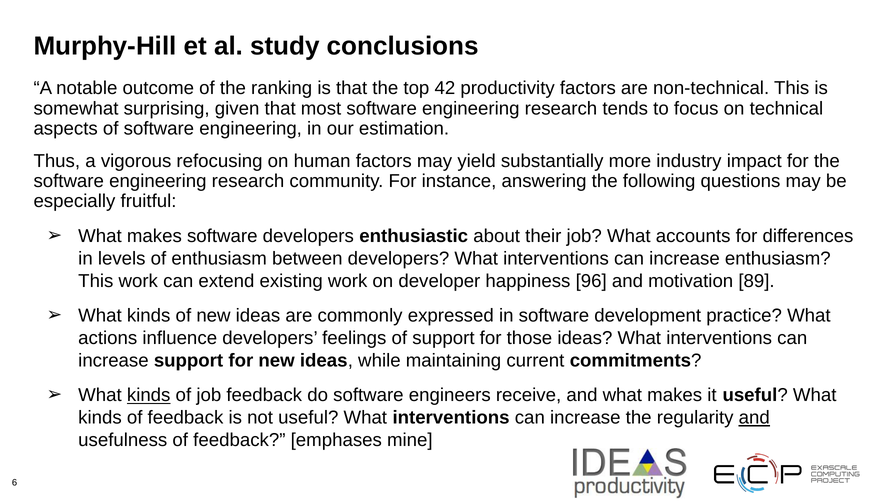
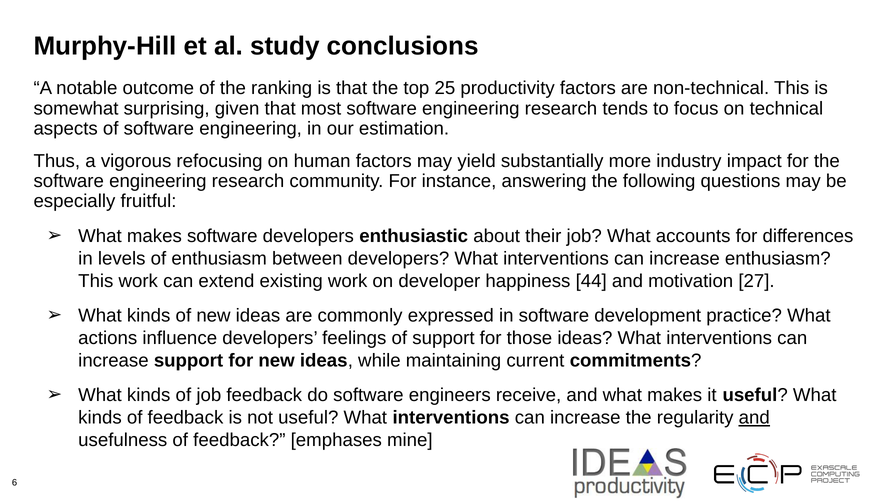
42: 42 -> 25
96: 96 -> 44
89: 89 -> 27
kinds at (149, 395) underline: present -> none
